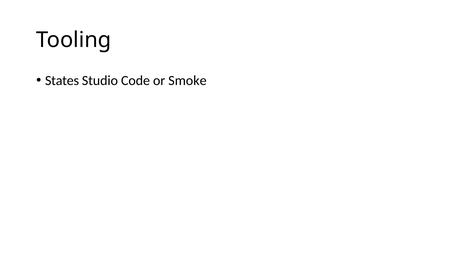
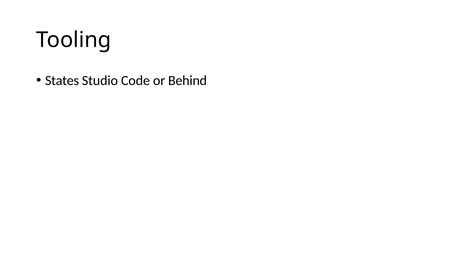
Smoke: Smoke -> Behind
